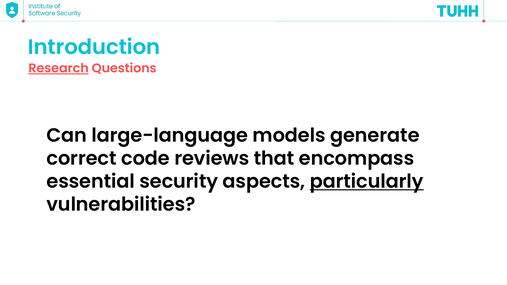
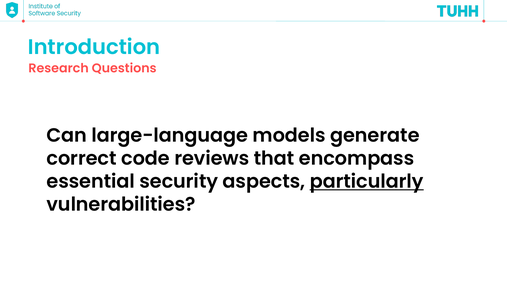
Research underline: present -> none
